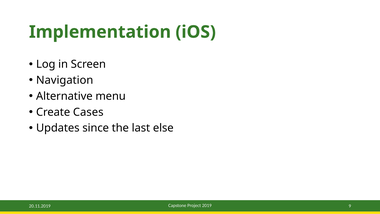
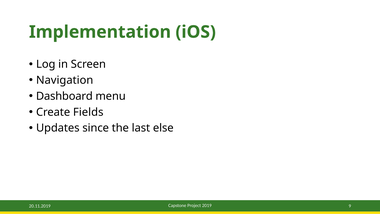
Alternative: Alternative -> Dashboard
Cases: Cases -> Fields
